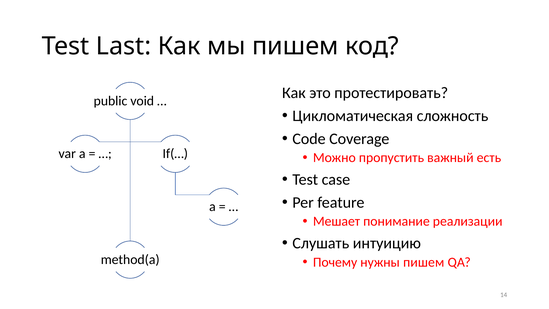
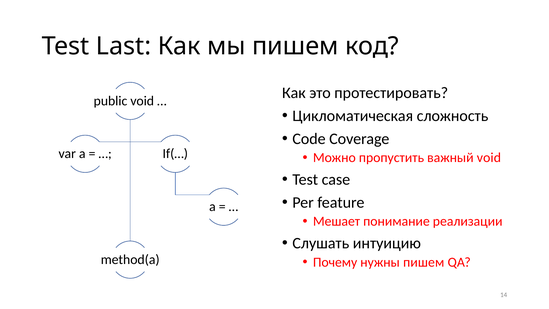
важный есть: есть -> void
